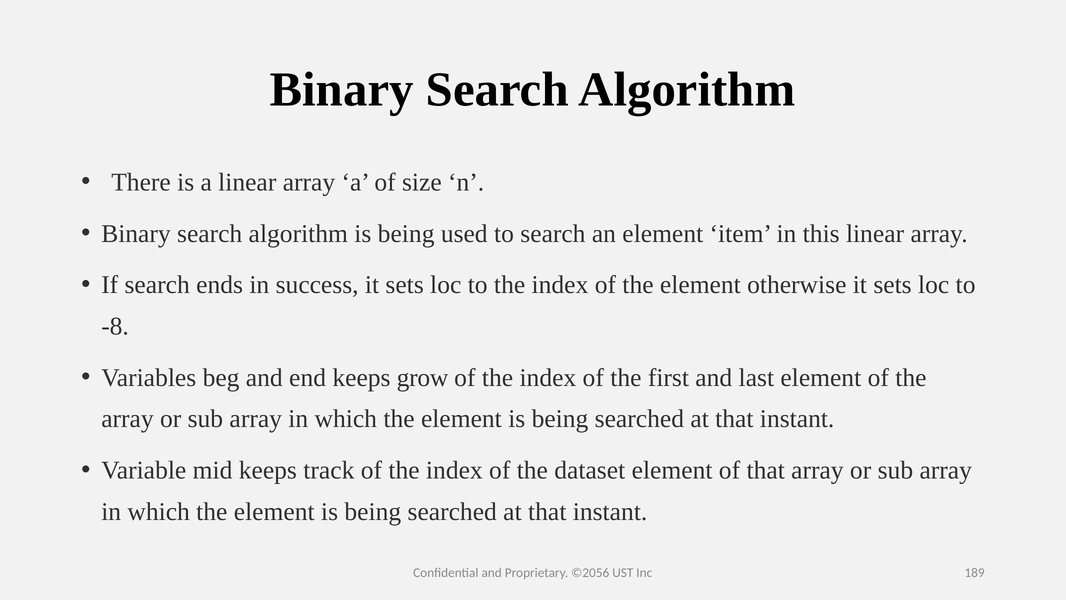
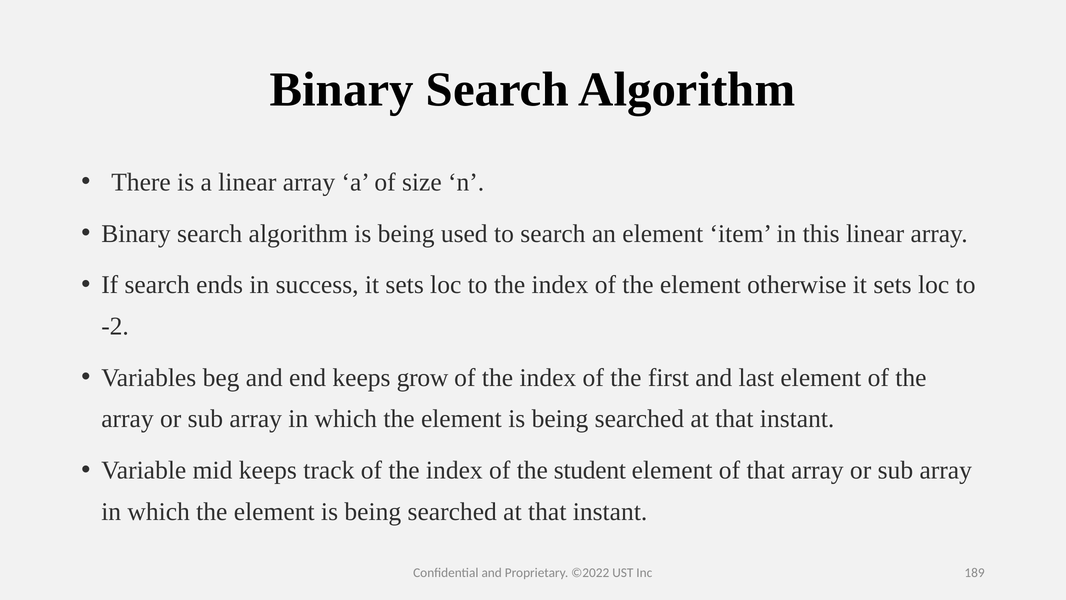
-8: -8 -> -2
dataset: dataset -> student
©2056: ©2056 -> ©2022
